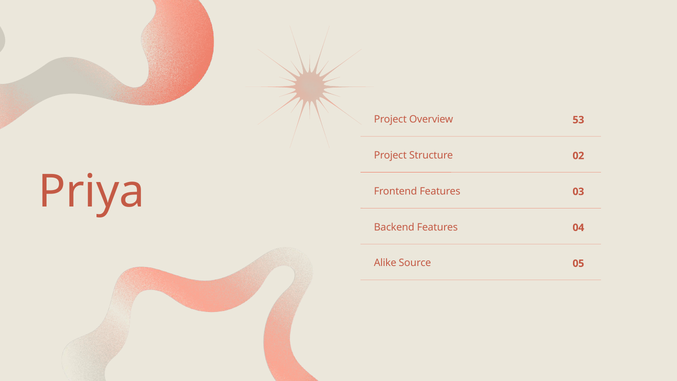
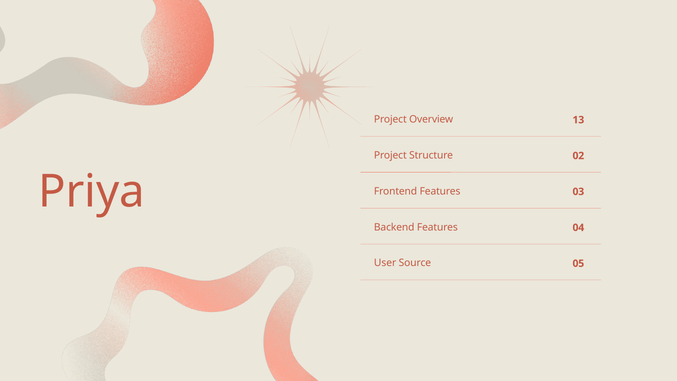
53: 53 -> 13
Alike: Alike -> User
